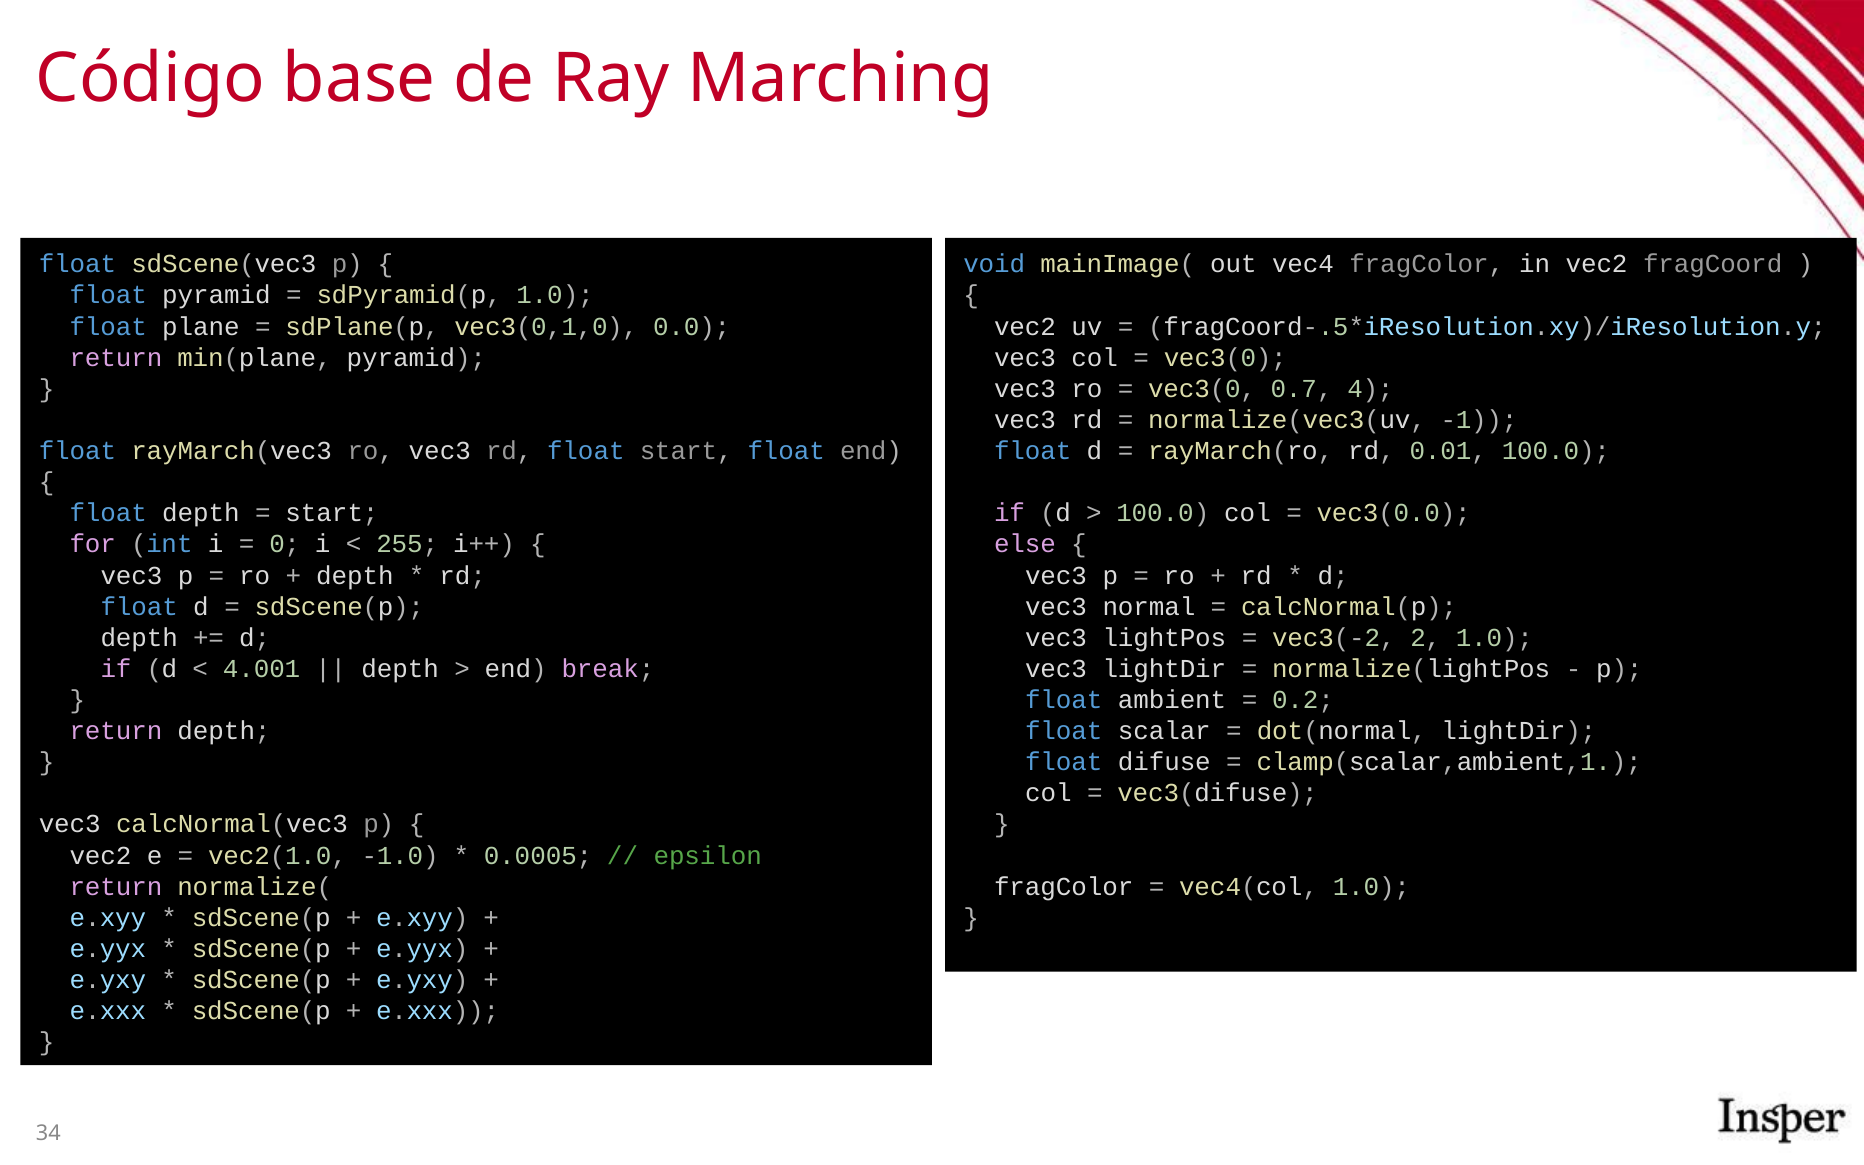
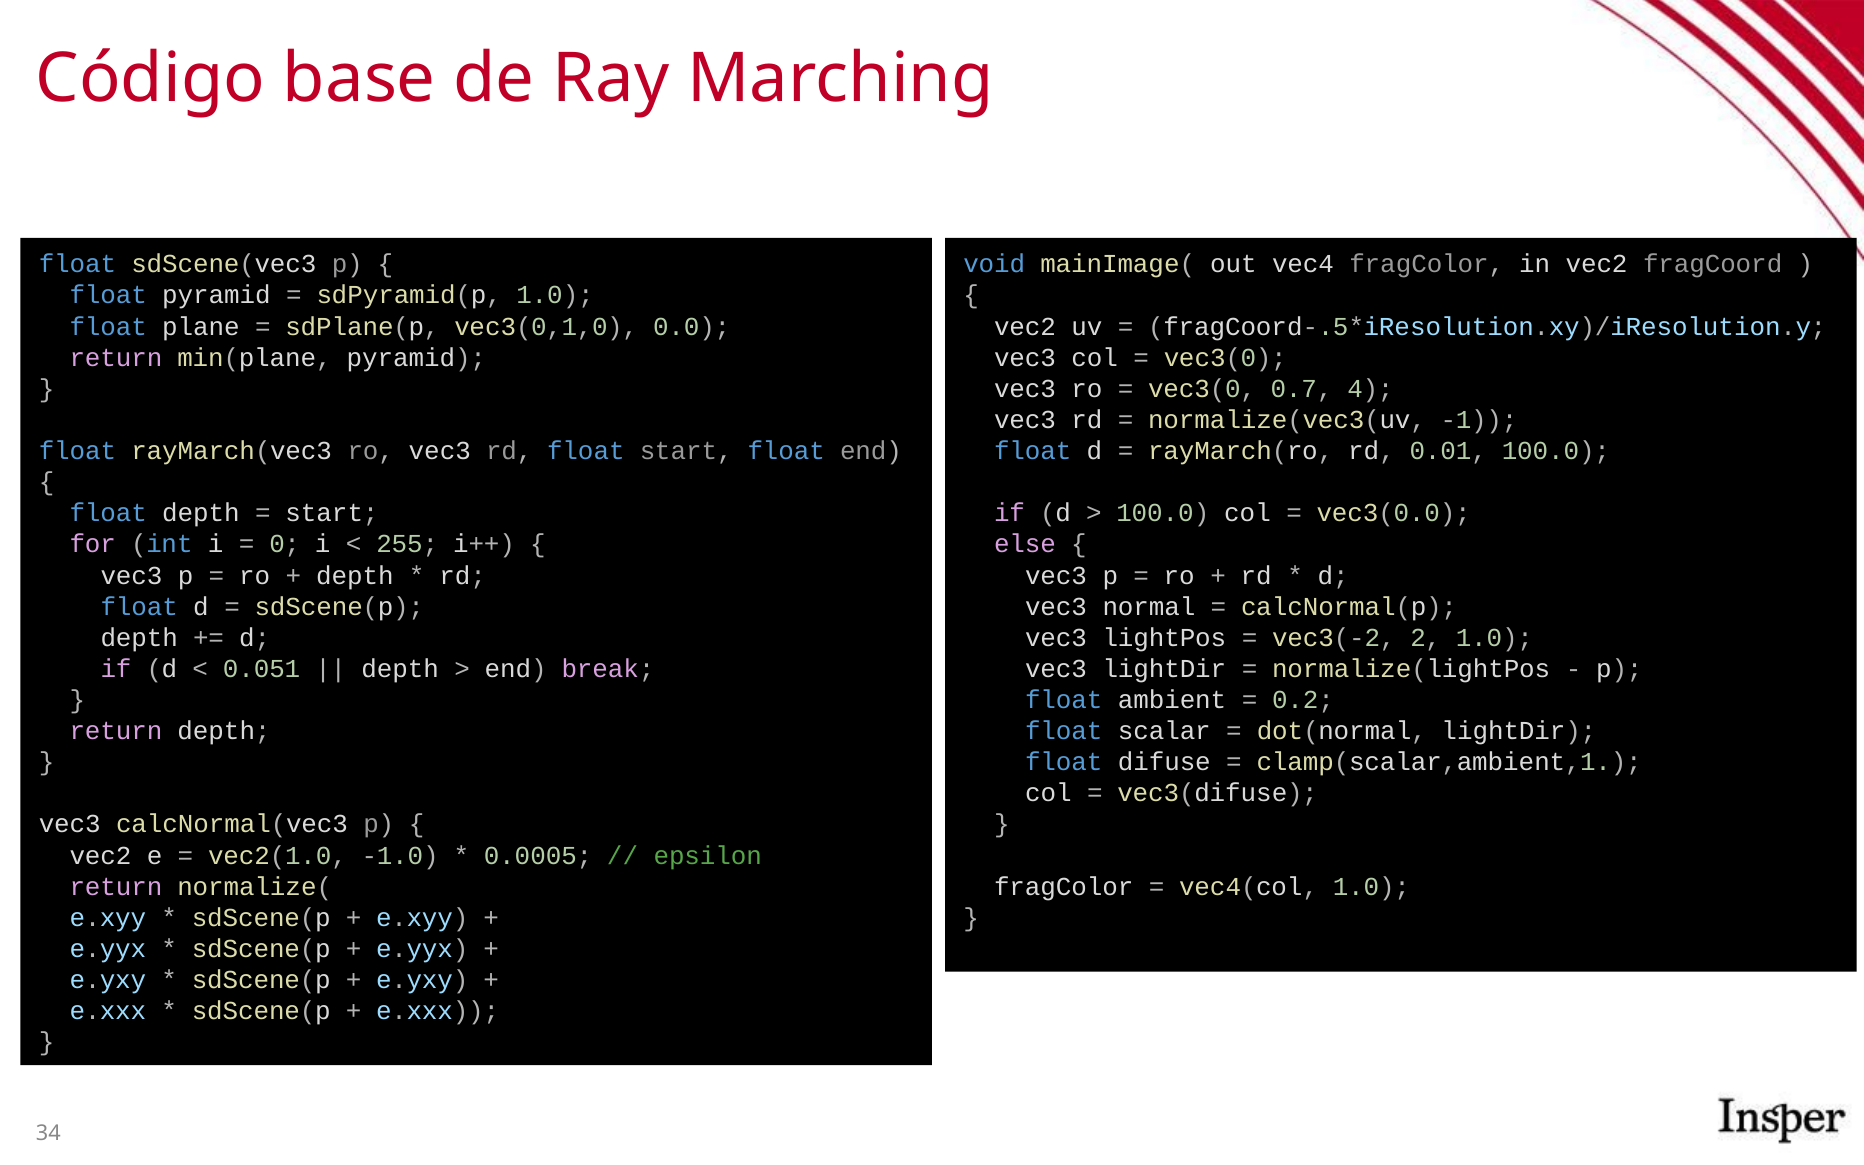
4.001: 4.001 -> 0.051
